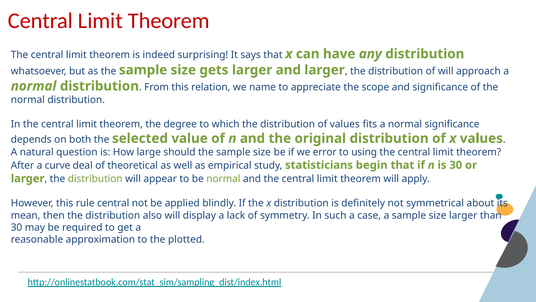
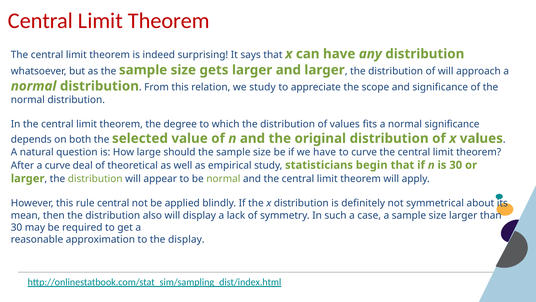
we name: name -> study
we error: error -> have
to using: using -> curve
the plotted: plotted -> display
